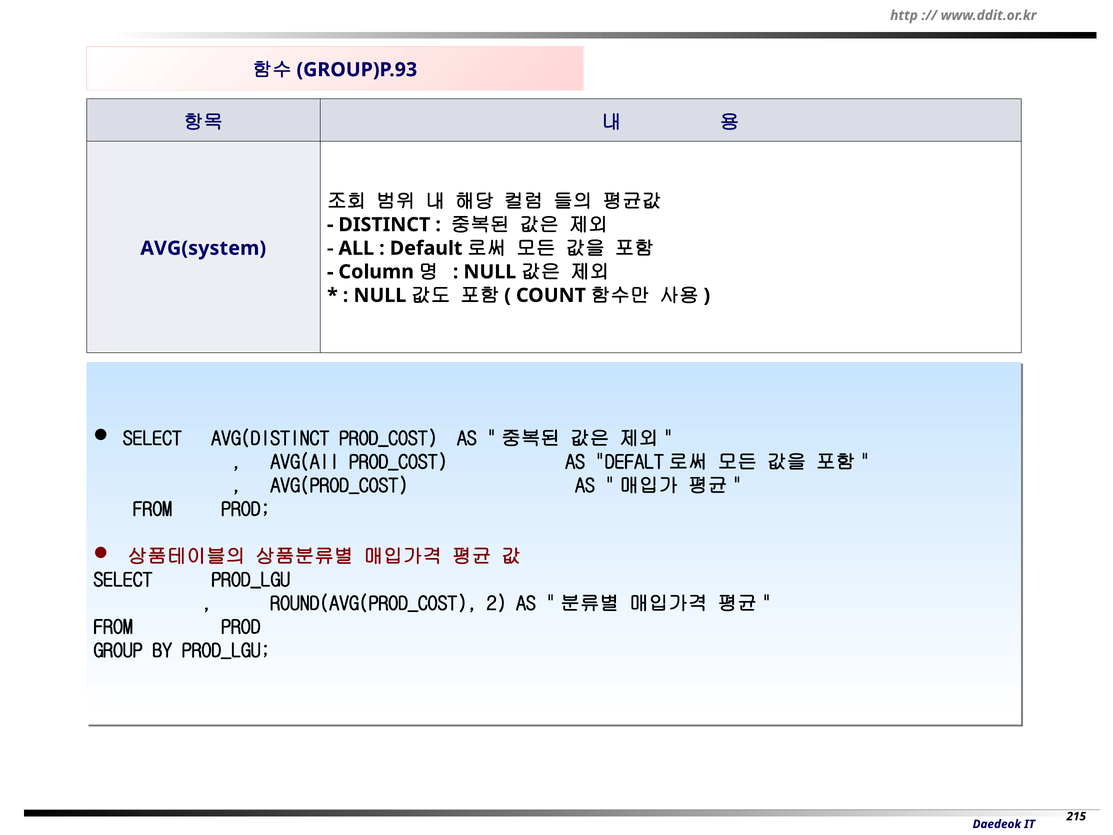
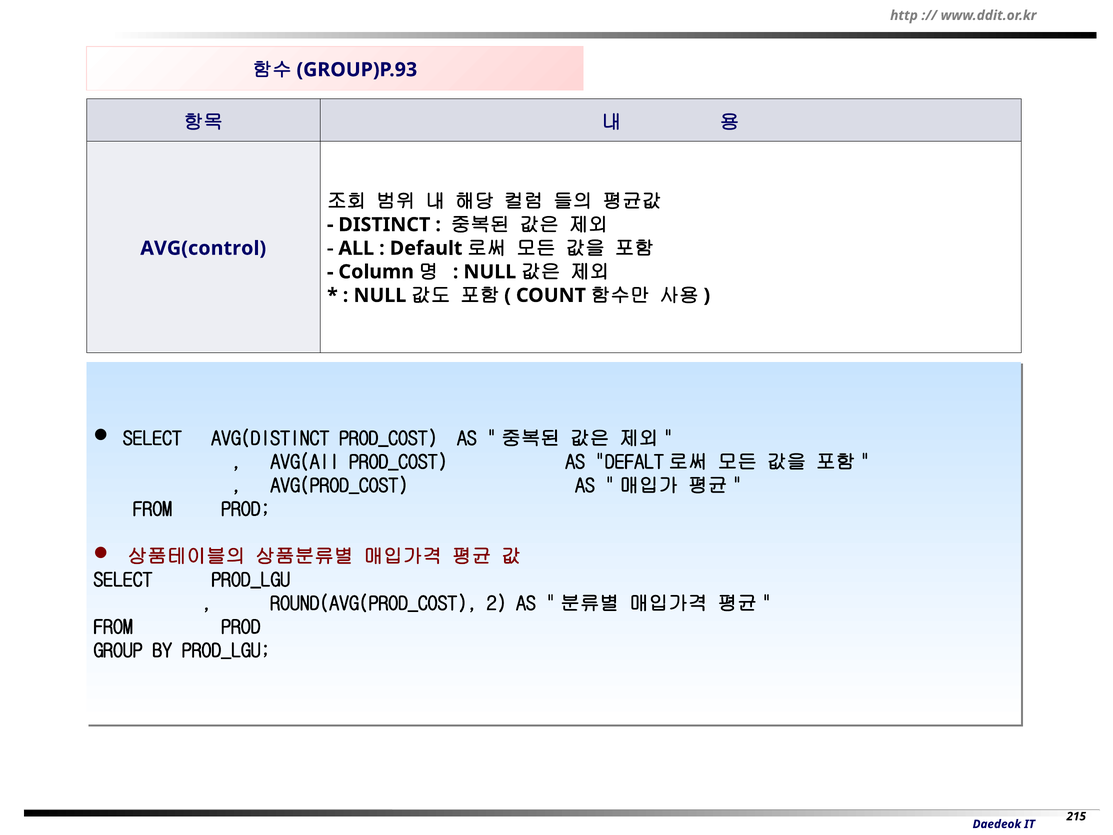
AVG(system: AVG(system -> AVG(control
